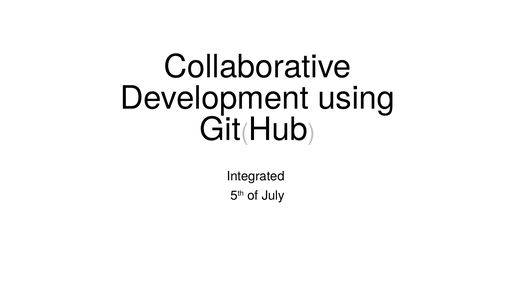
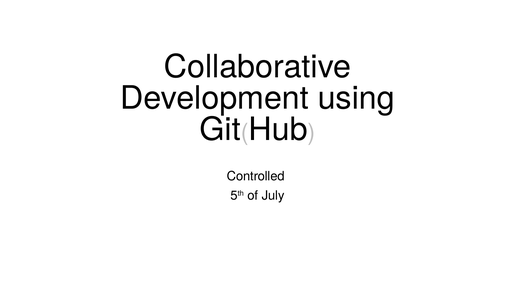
Integrated: Integrated -> Controlled
